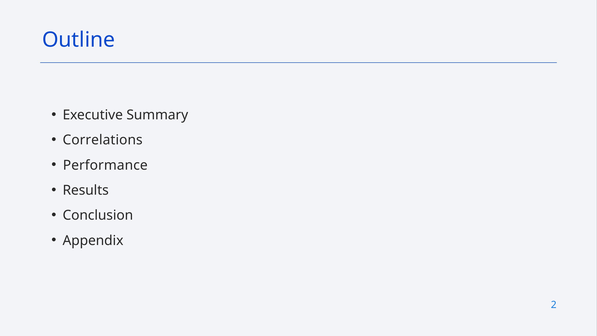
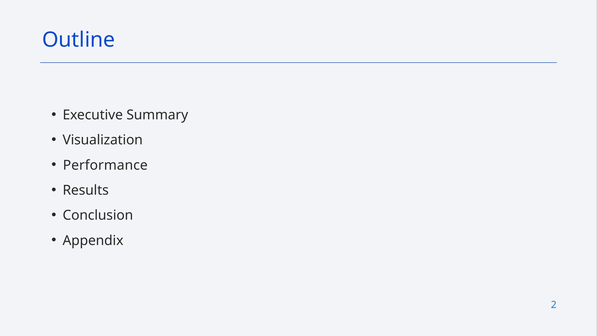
Correlations: Correlations -> Visualization
